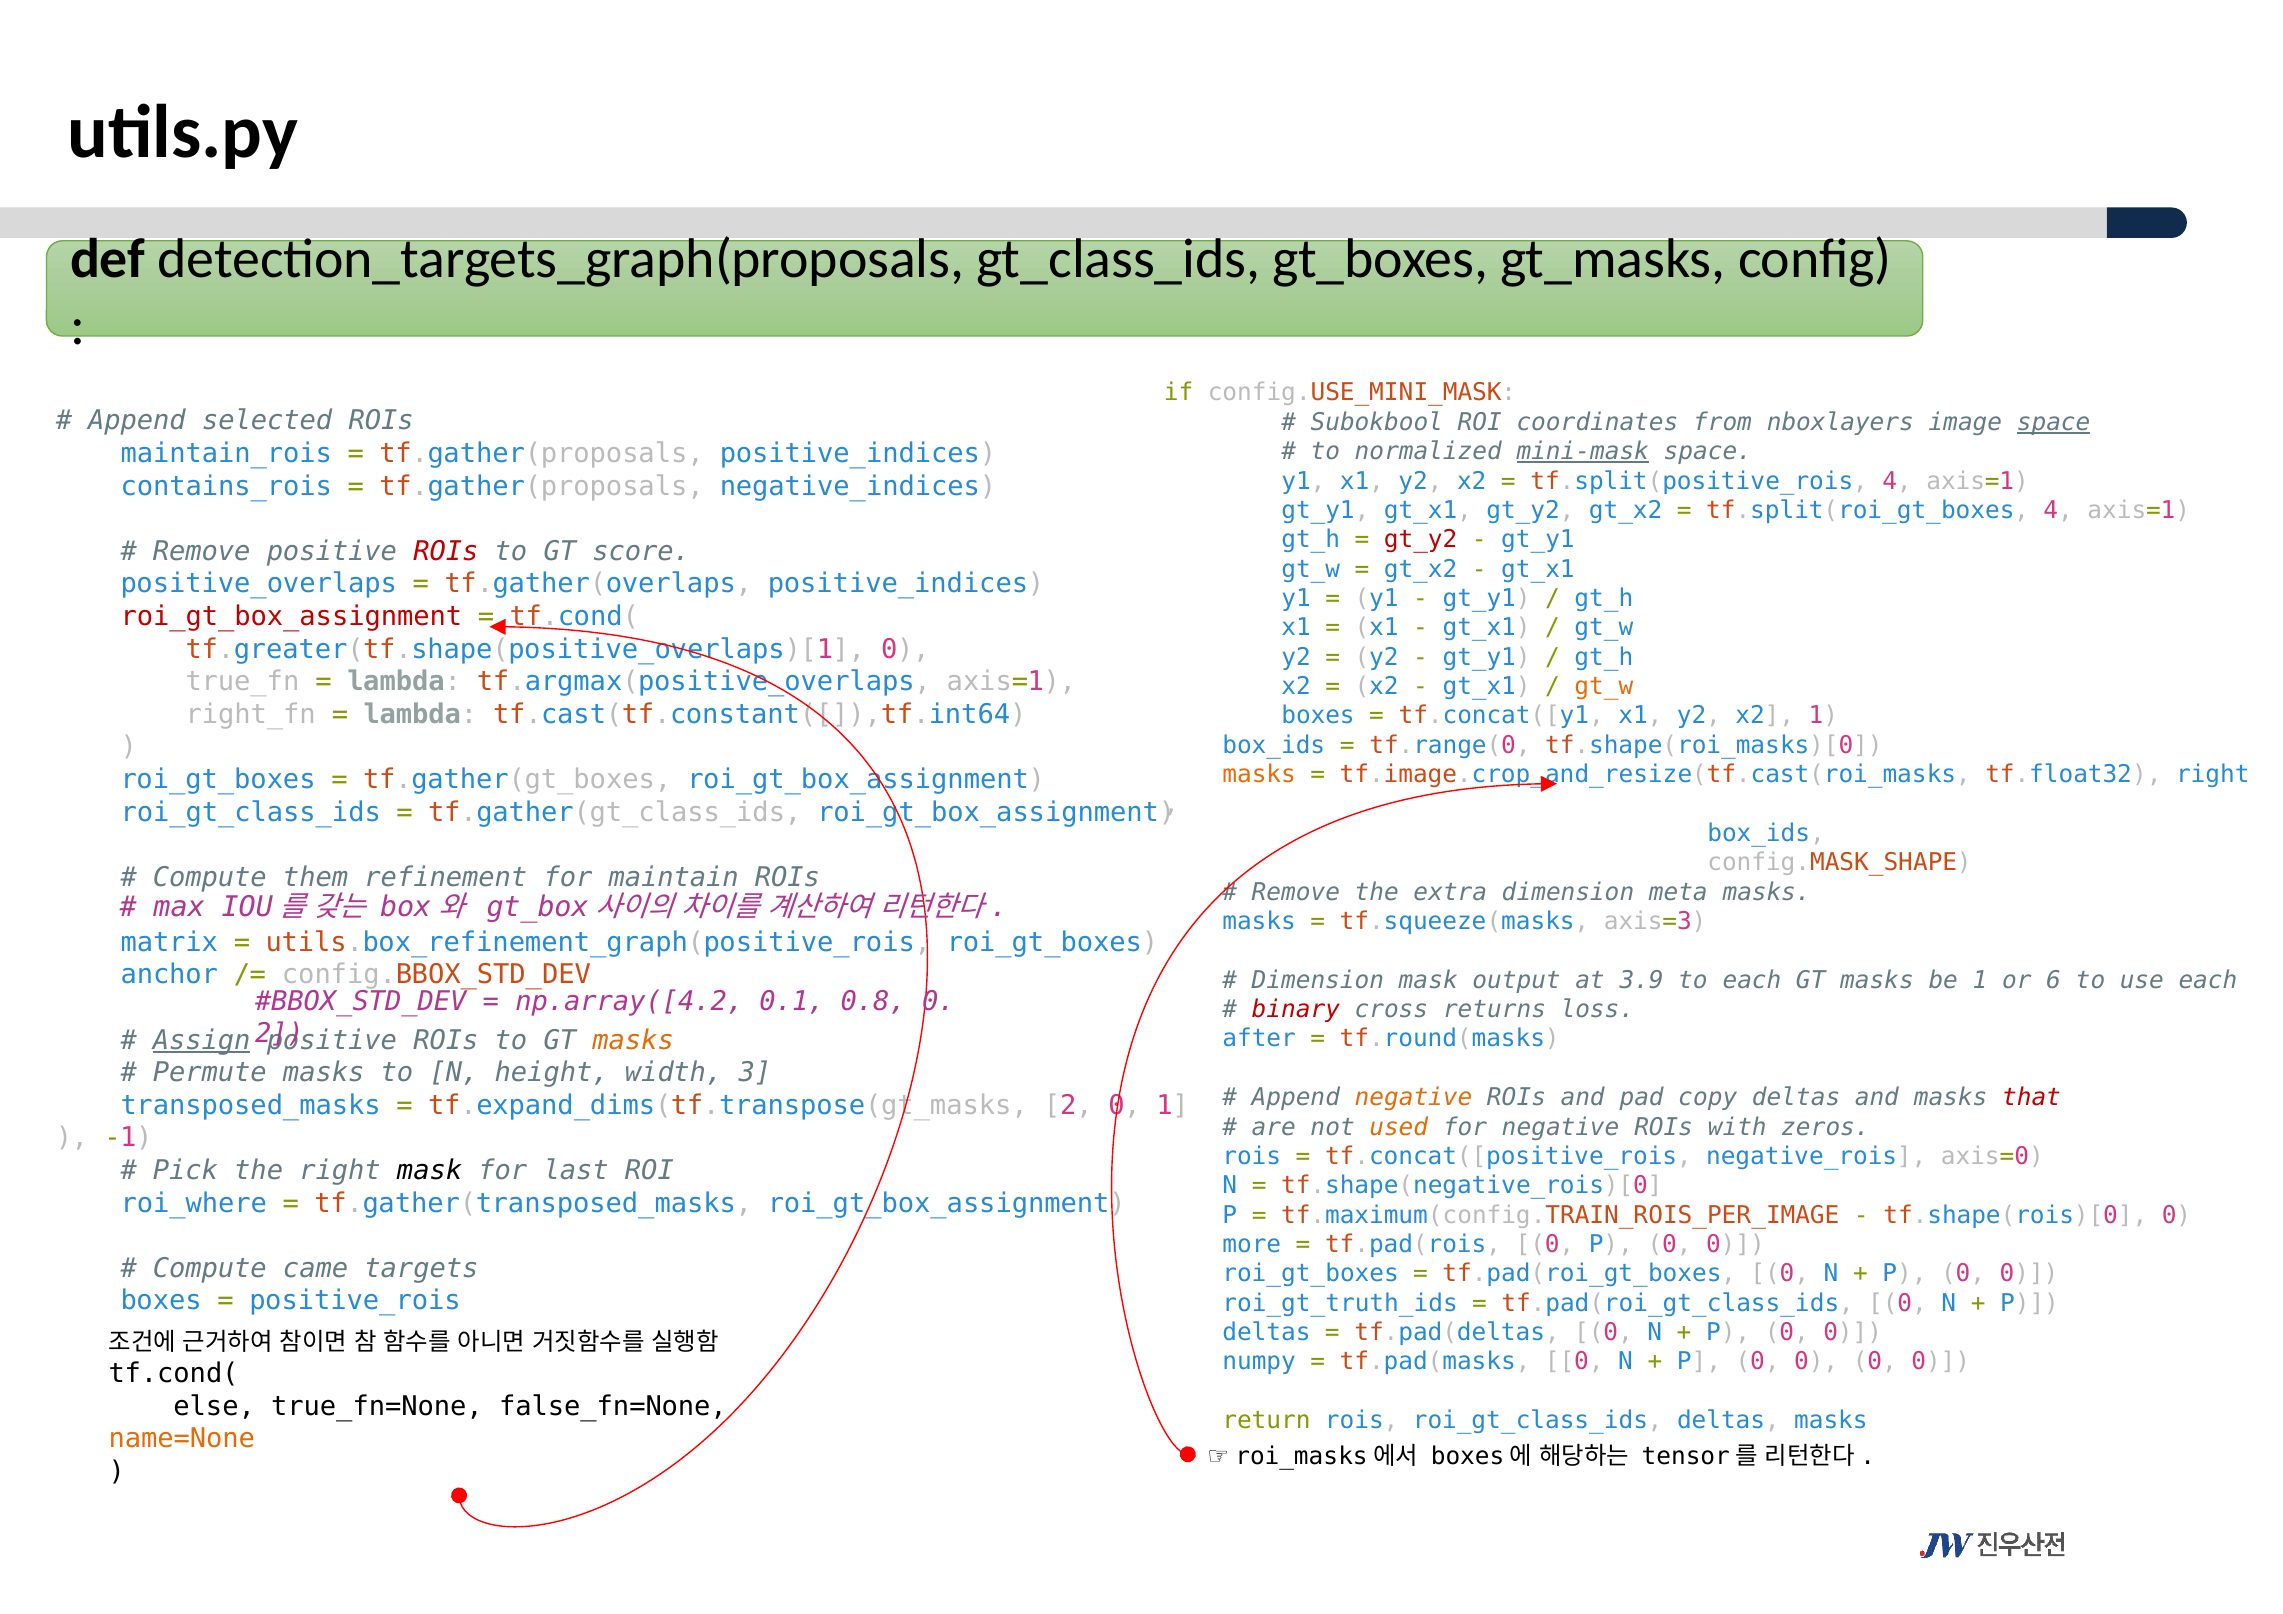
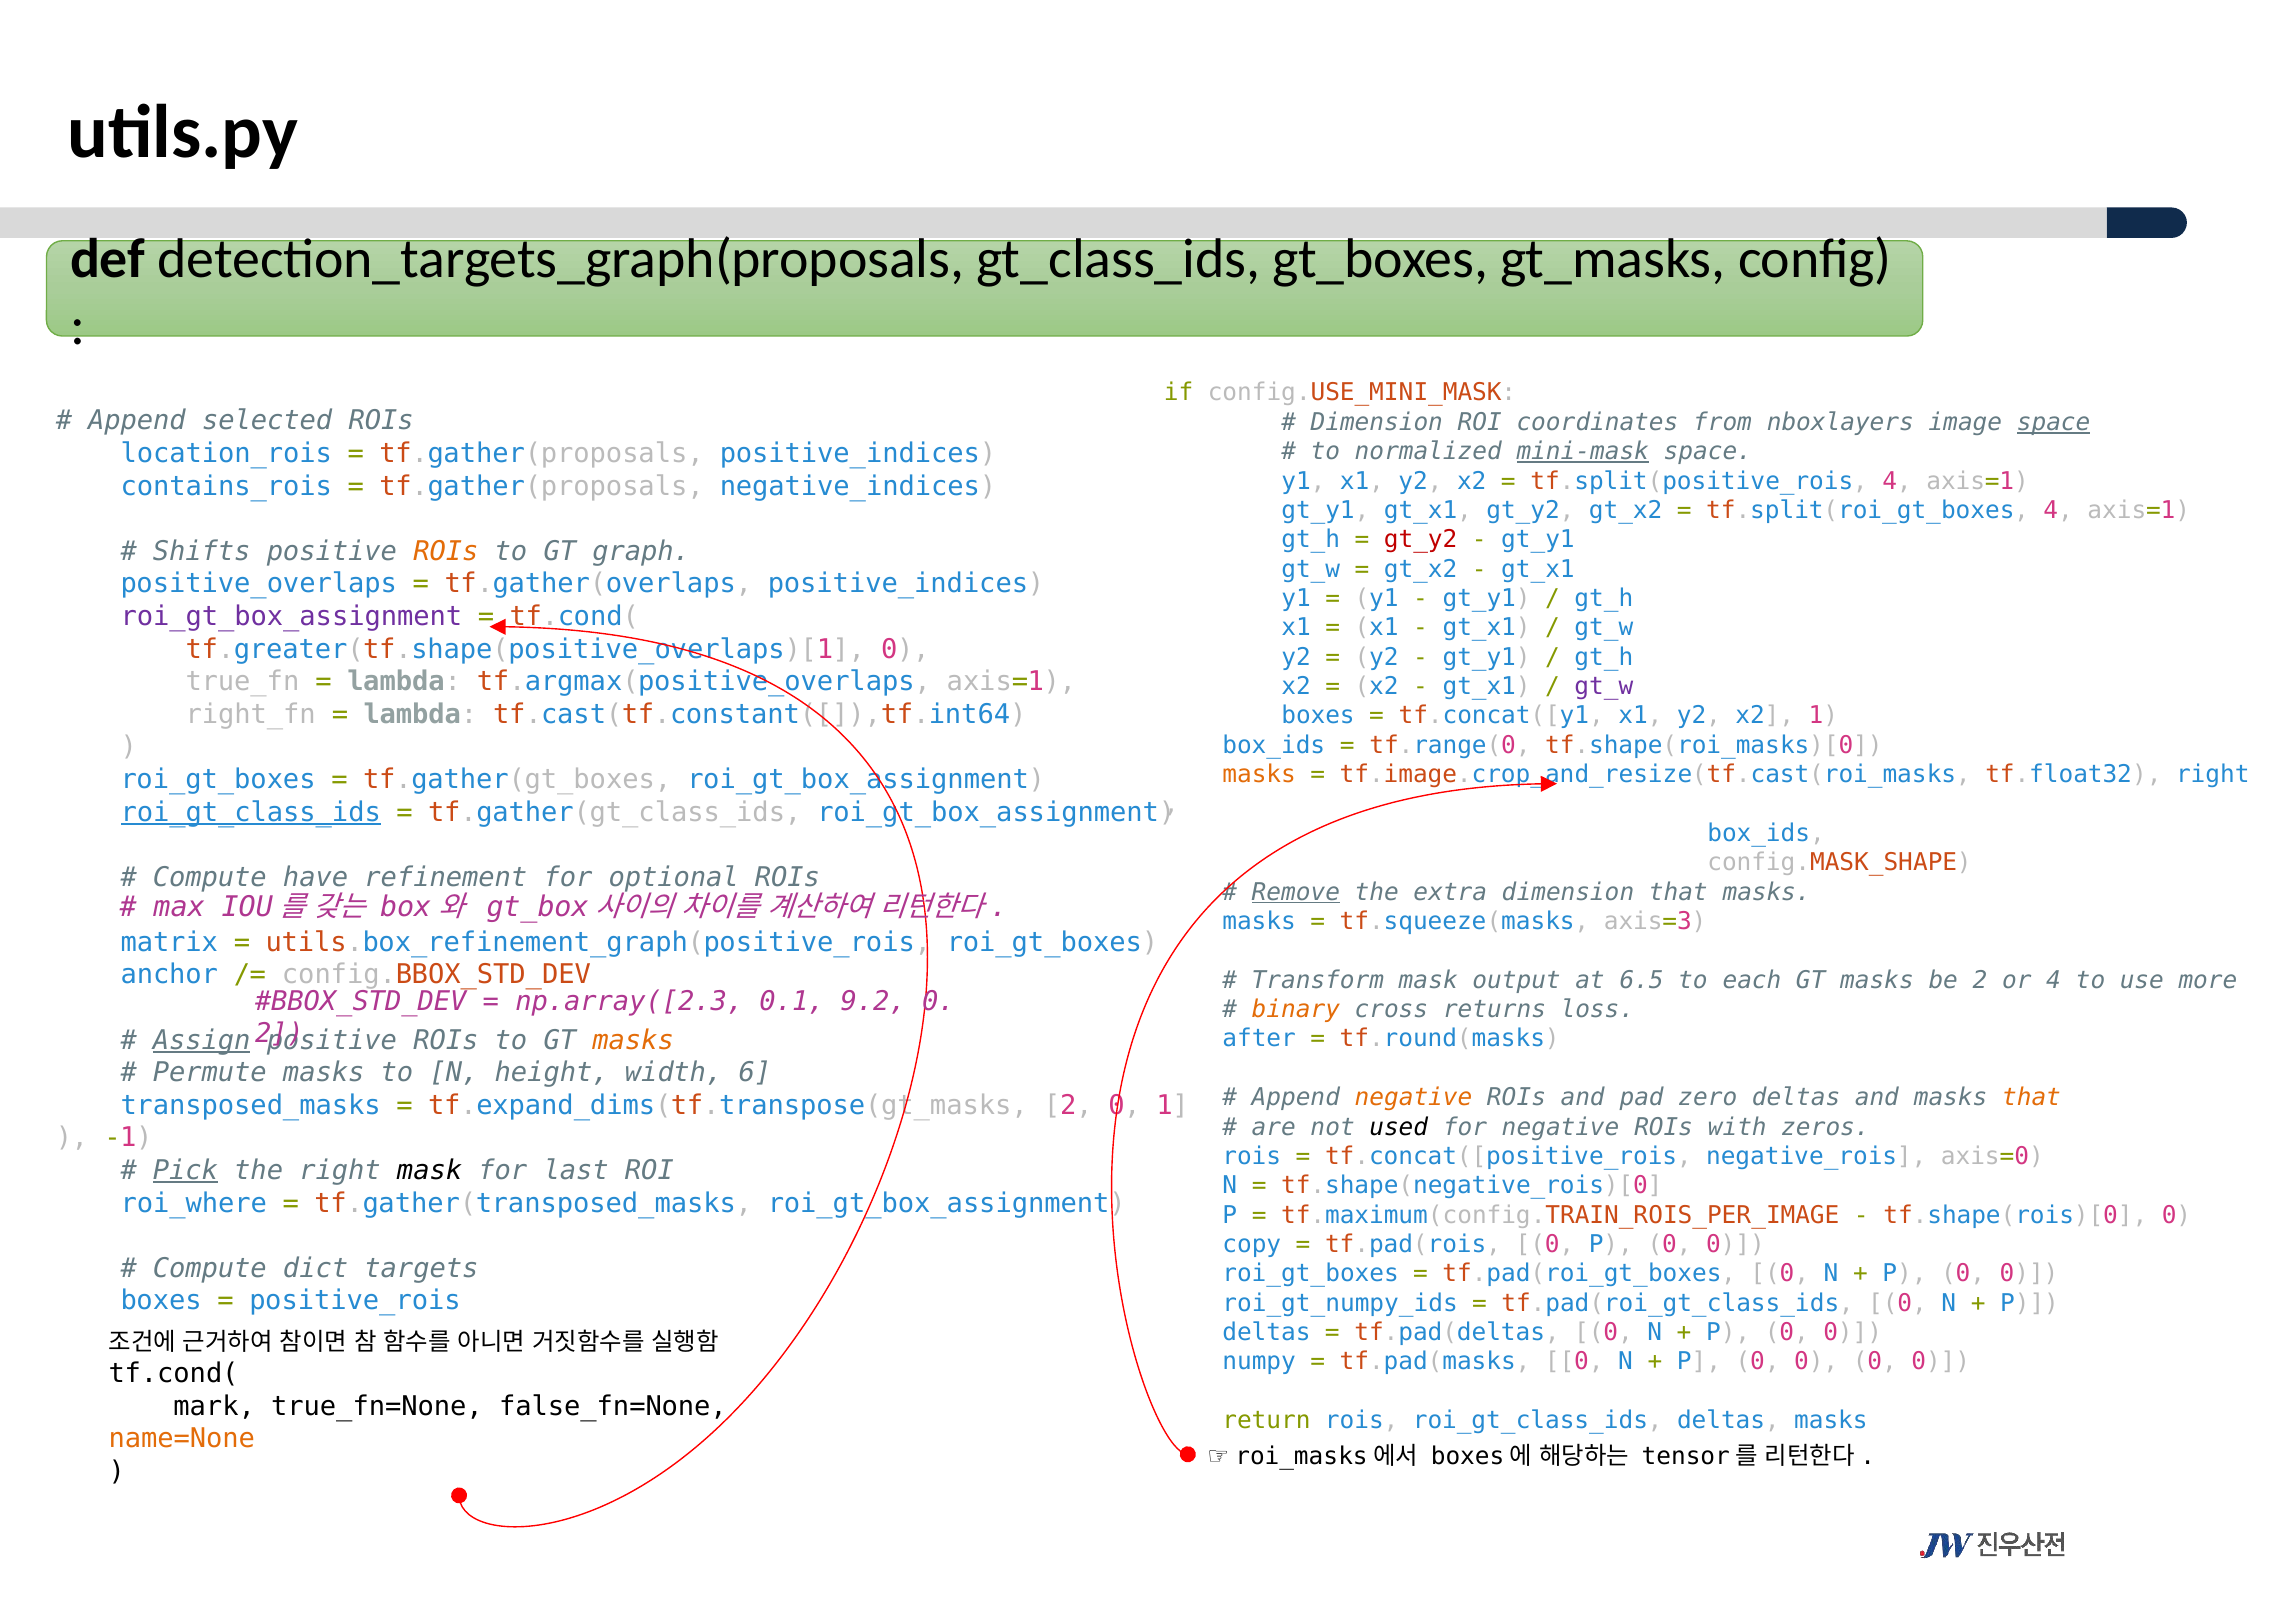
Subokbool at (1377, 422): Subokbool -> Dimension
maintain_rois: maintain_rois -> location_rois
Remove at (202, 551): Remove -> Shifts
ROIs at (446, 551) colour: red -> orange
score: score -> graph
roi_gt_box_assignment at (291, 617) colour: red -> purple
gt_w at (1604, 687) colour: orange -> purple
roi_gt_class_ids at (251, 812) underline: none -> present
them: them -> have
maintain: maintain -> optional
Remove at (1296, 892) underline: none -> present
dimension meta: meta -> that
Dimension at (1318, 980): Dimension -> Transform
3.9: 3.9 -> 6.5
be 1: 1 -> 2
or 6: 6 -> 4
use each: each -> more
np.array([4.2: np.array([4.2 -> np.array([2.3
0.8: 0.8 -> 9.2
binary colour: red -> orange
3: 3 -> 6
copy: copy -> zero
that at (2032, 1098) colour: red -> orange
used colour: orange -> black
Pick underline: none -> present
more: more -> copy
came: came -> dict
roi_gt_truth_ids: roi_gt_truth_ids -> roi_gt_numpy_ids
else: else -> mark
